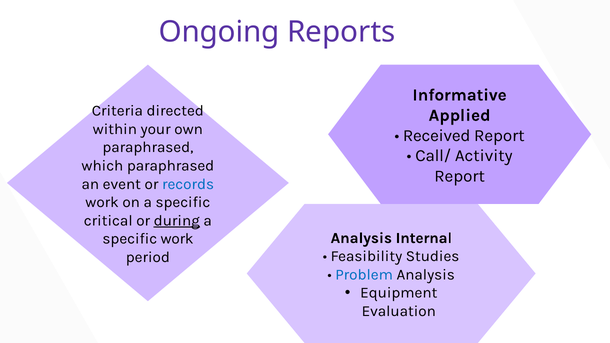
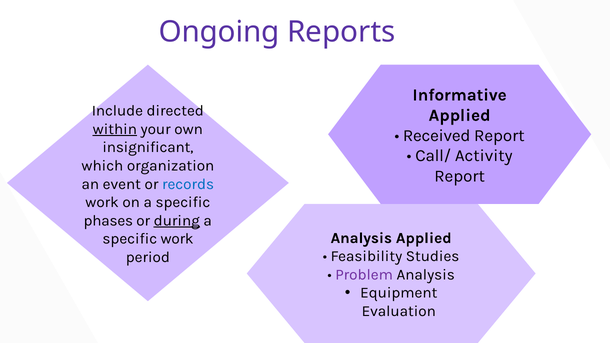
Criteria: Criteria -> Include
within underline: none -> present
paraphrased at (148, 147): paraphrased -> insignificant
which paraphrased: paraphrased -> organization
critical: critical -> phases
Analysis Internal: Internal -> Applied
Problem colour: blue -> purple
